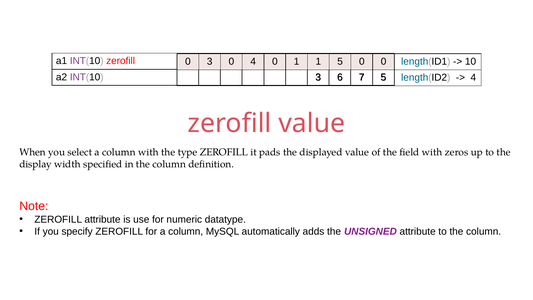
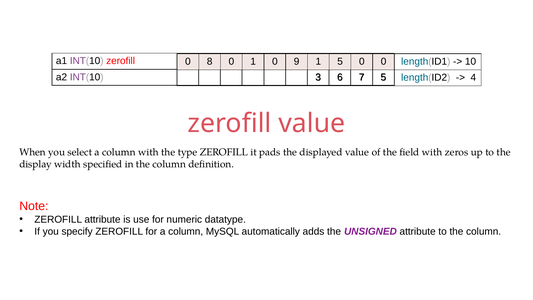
0 3: 3 -> 8
0 4: 4 -> 1
0 1: 1 -> 9
